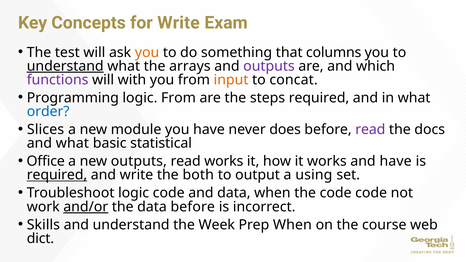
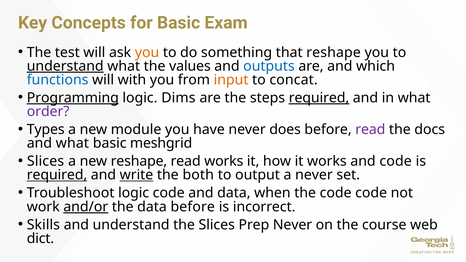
for Write: Write -> Basic
that columns: columns -> reshape
arrays: arrays -> values
outputs at (269, 66) colour: purple -> blue
functions colour: purple -> blue
Programming underline: none -> present
logic From: From -> Dims
required at (319, 98) underline: none -> present
order colour: blue -> purple
Slices: Slices -> Types
statistical: statistical -> meshgrid
Office at (46, 161): Office -> Slices
new outputs: outputs -> reshape
and have: have -> code
write at (136, 175) underline: none -> present
a using: using -> never
the Week: Week -> Slices
Prep When: When -> Never
